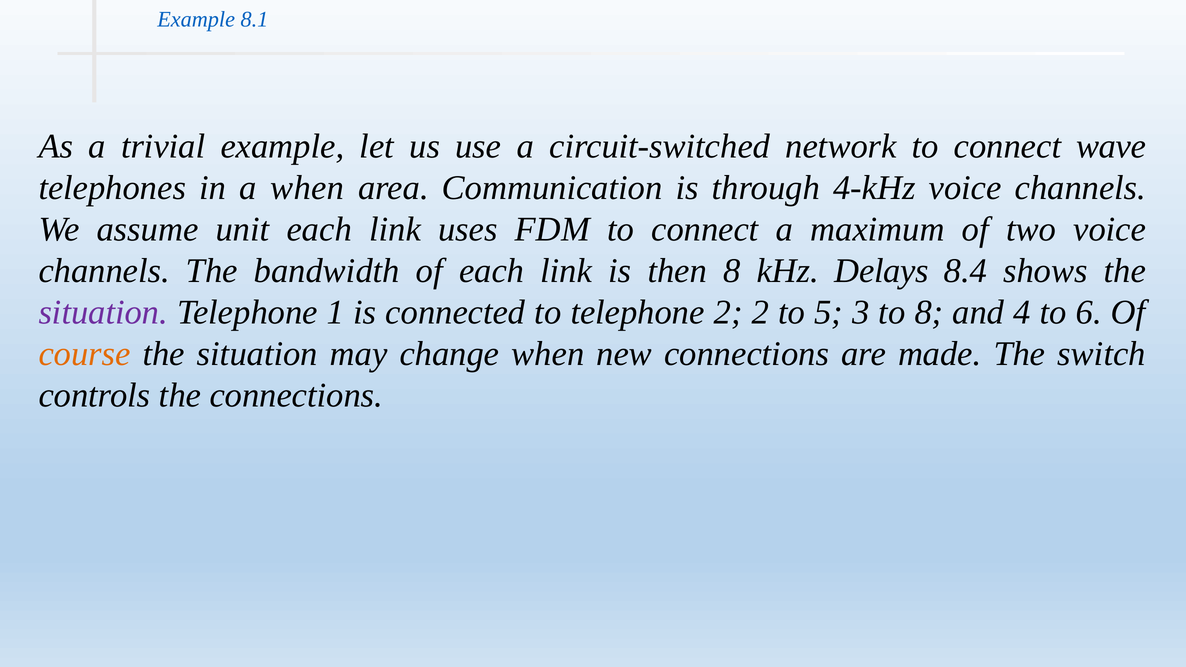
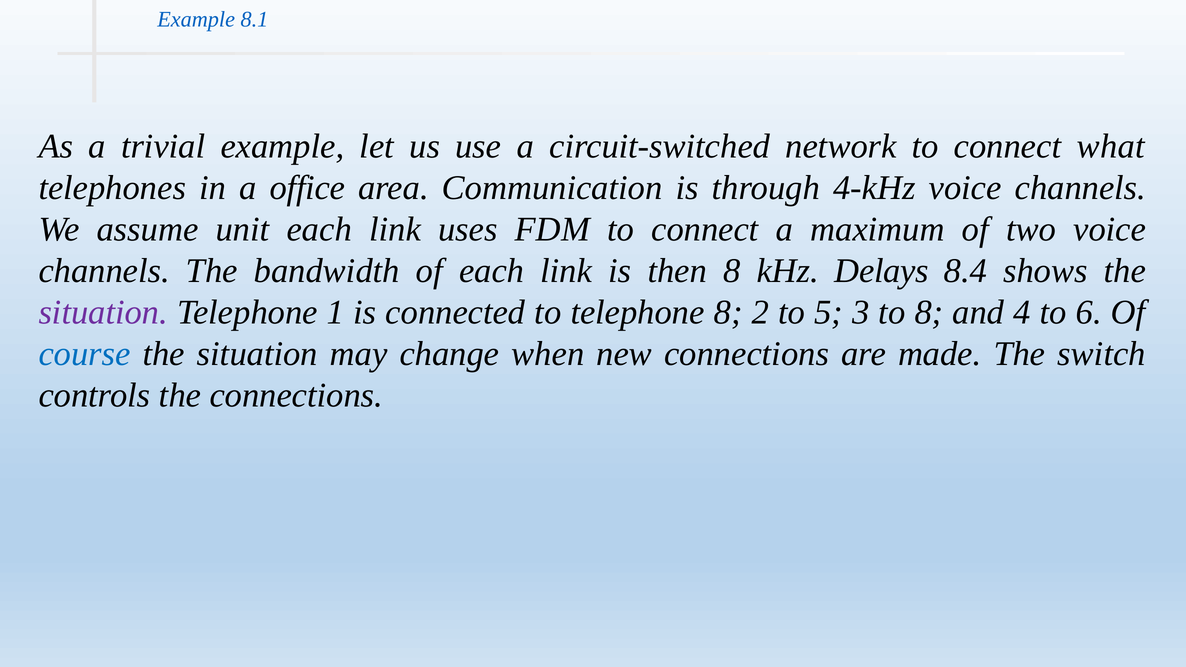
wave: wave -> what
a when: when -> office
telephone 2: 2 -> 8
course colour: orange -> blue
